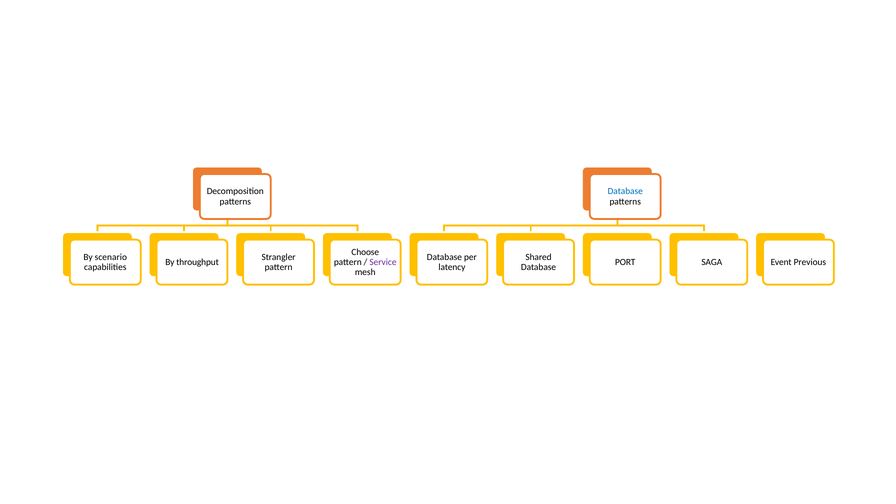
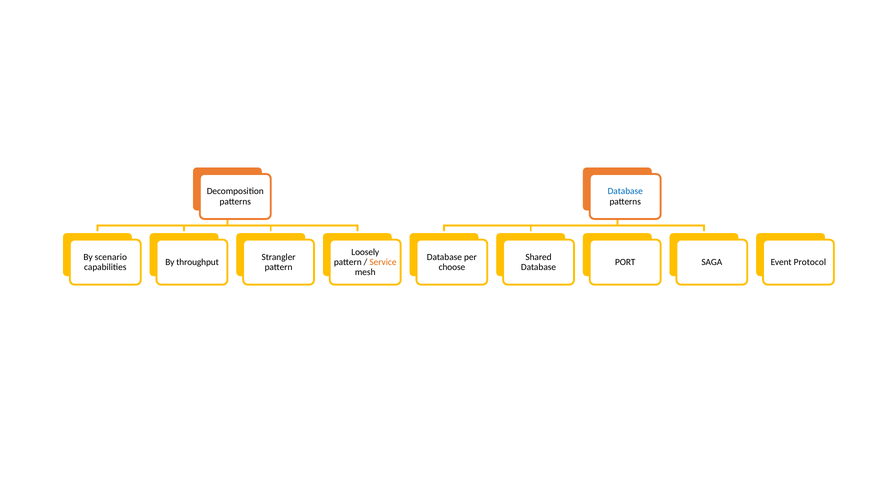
Choose: Choose -> Loosely
Service colour: purple -> orange
Previous: Previous -> Protocol
latency: latency -> choose
